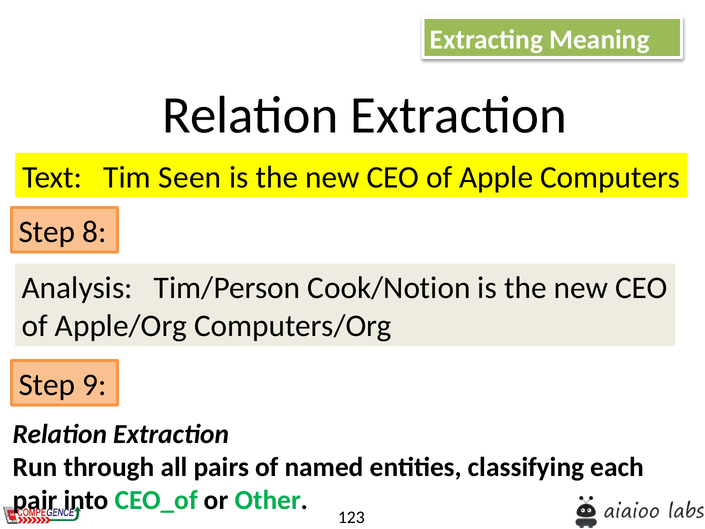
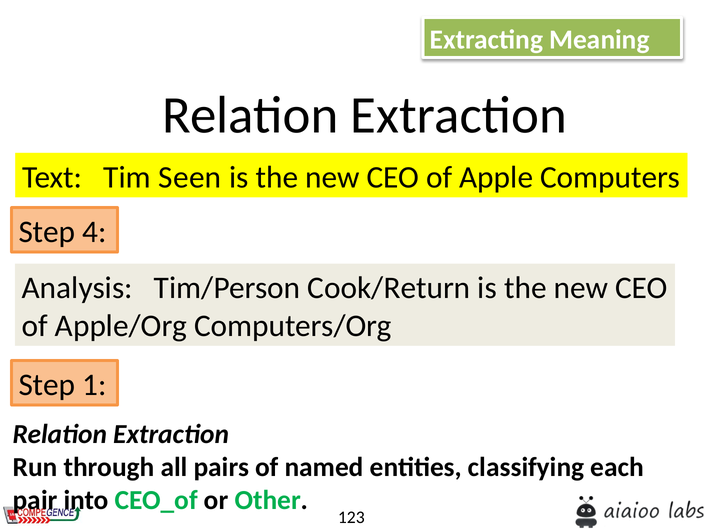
8: 8 -> 4
Cook/Notion: Cook/Notion -> Cook/Return
9: 9 -> 1
